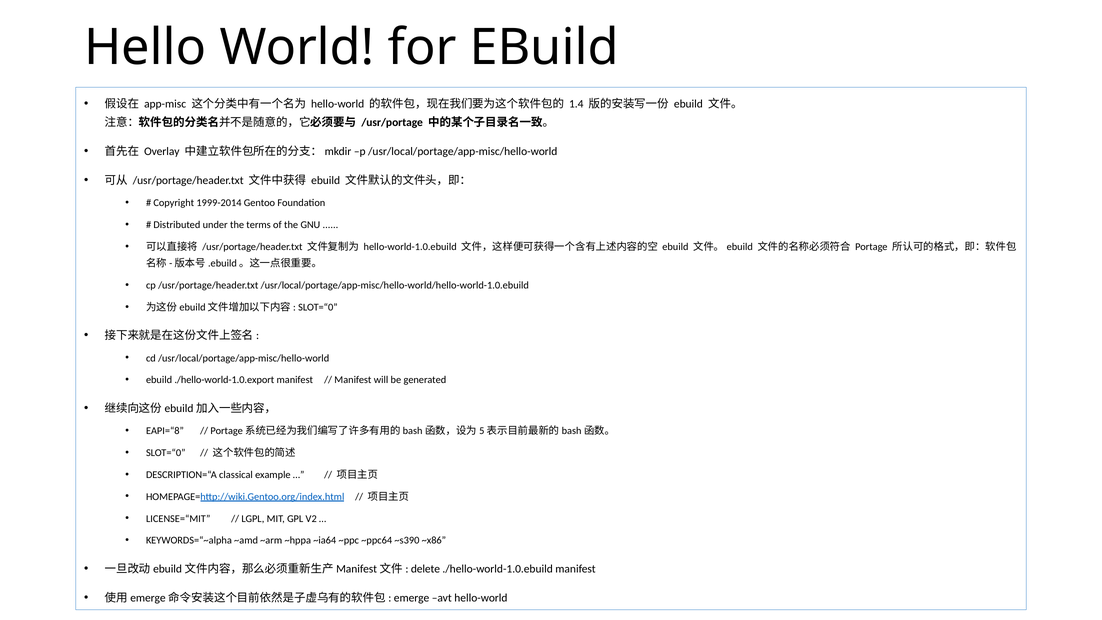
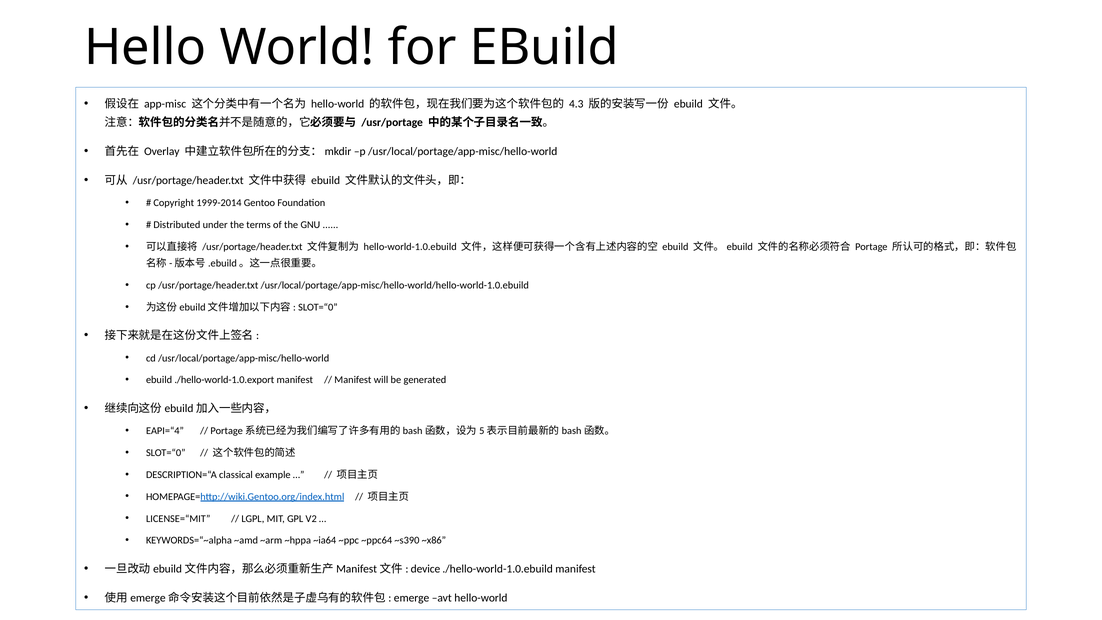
1.4: 1.4 -> 4.3
EAPI=“8: EAPI=“8 -> EAPI=“4
delete: delete -> device
